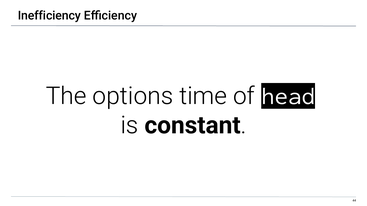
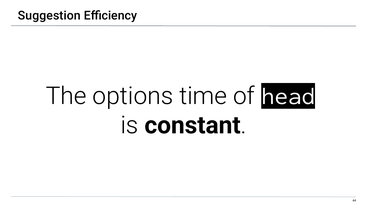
Inefficiency: Inefficiency -> Suggestion
